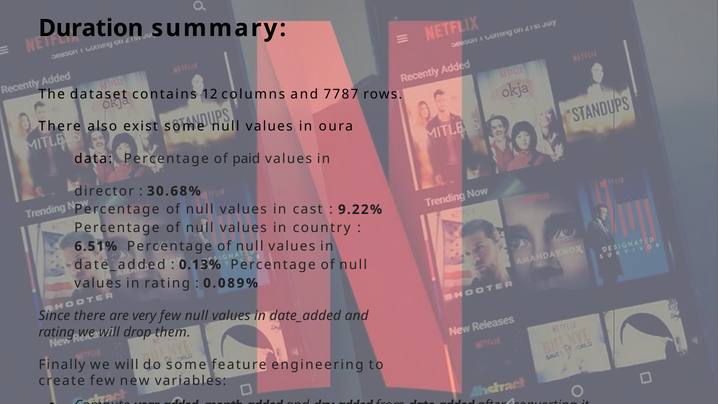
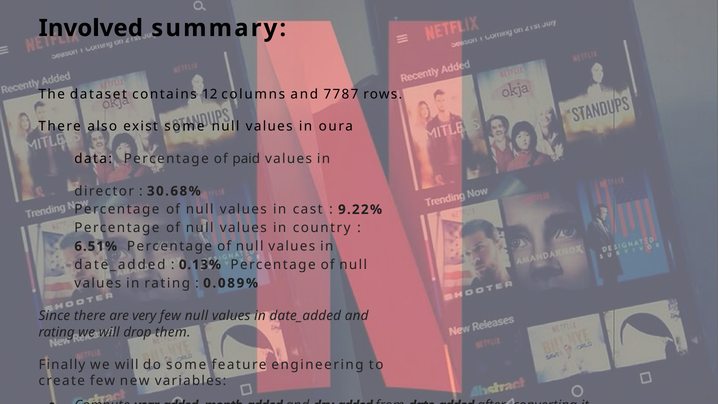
Duration: Duration -> Involved
